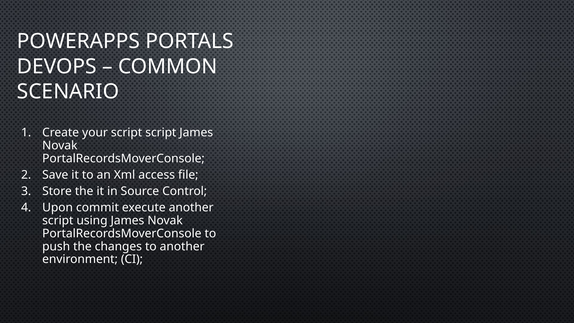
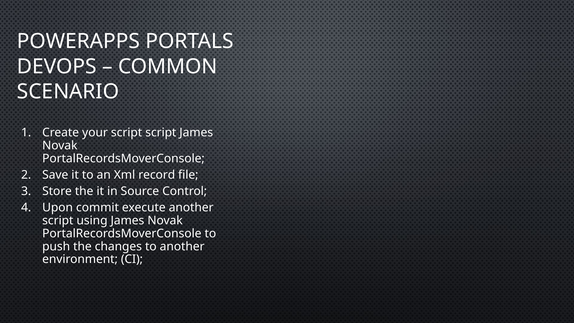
access: access -> record
